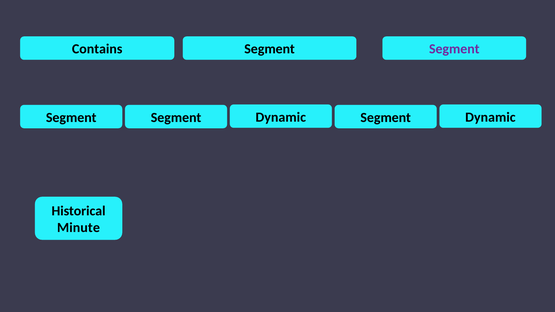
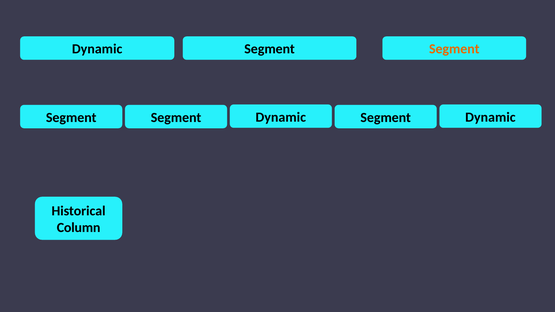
Contains at (97, 49): Contains -> Dynamic
Segment at (454, 49) colour: purple -> orange
Minute: Minute -> Column
